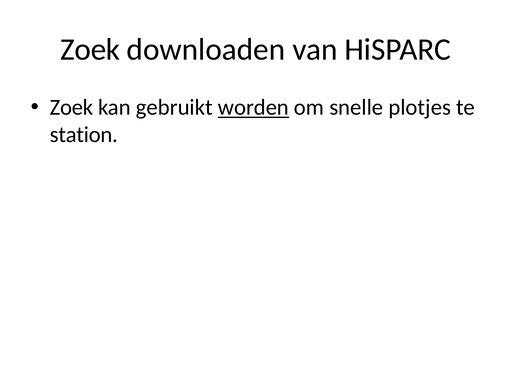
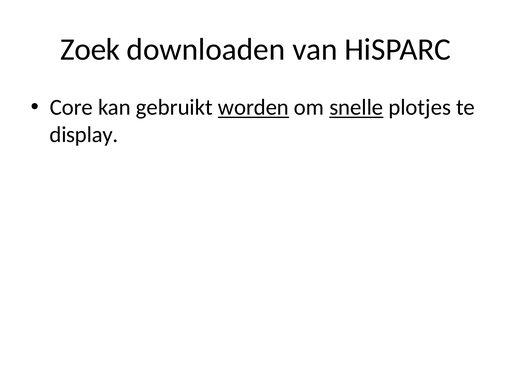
Zoek at (72, 107): Zoek -> Core
snelle underline: none -> present
station: station -> display
